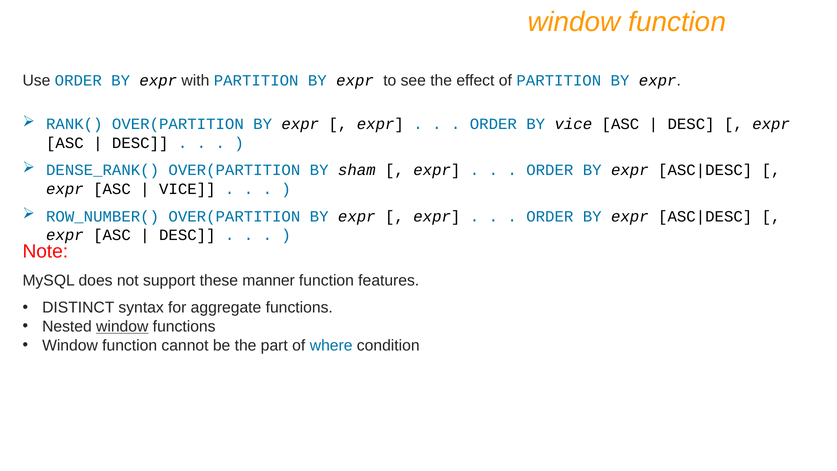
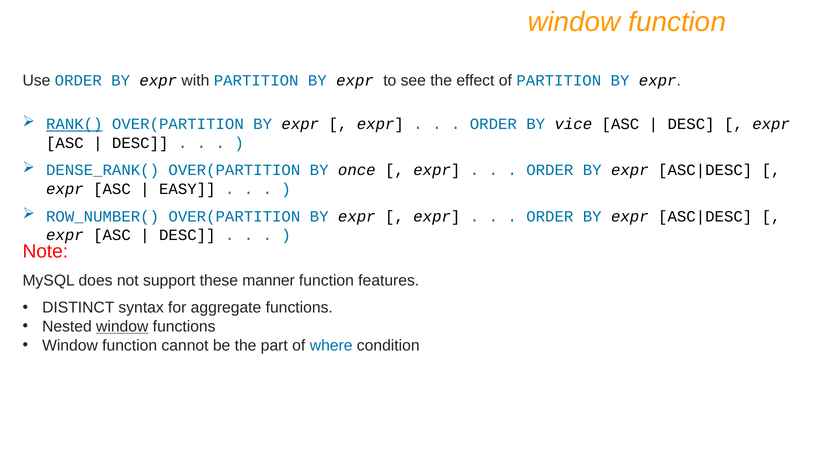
RANK( underline: none -> present
sham: sham -> once
VICE at (187, 189): VICE -> EASY
